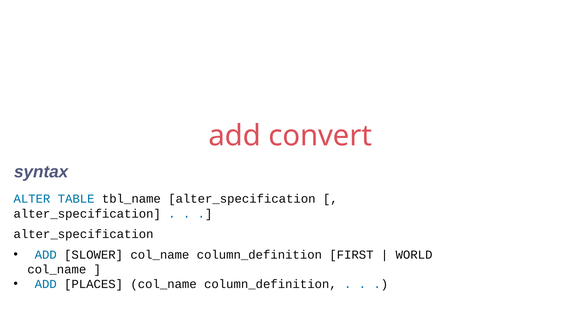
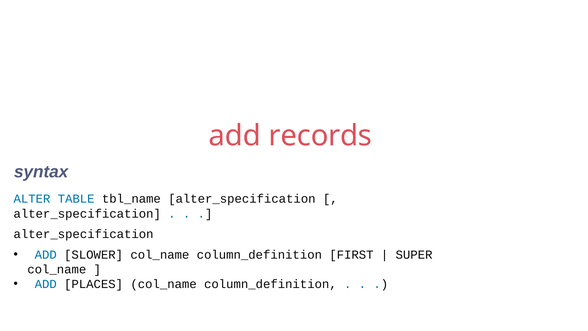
convert: convert -> records
WORLD: WORLD -> SUPER
